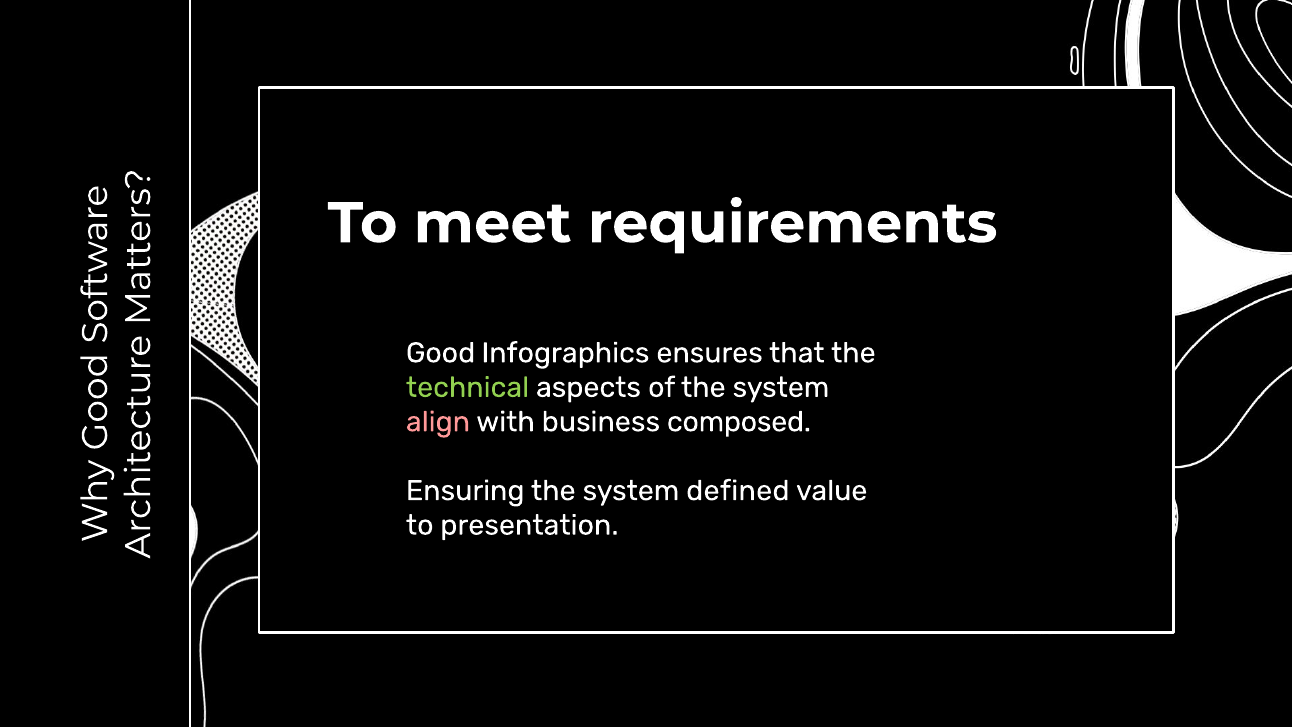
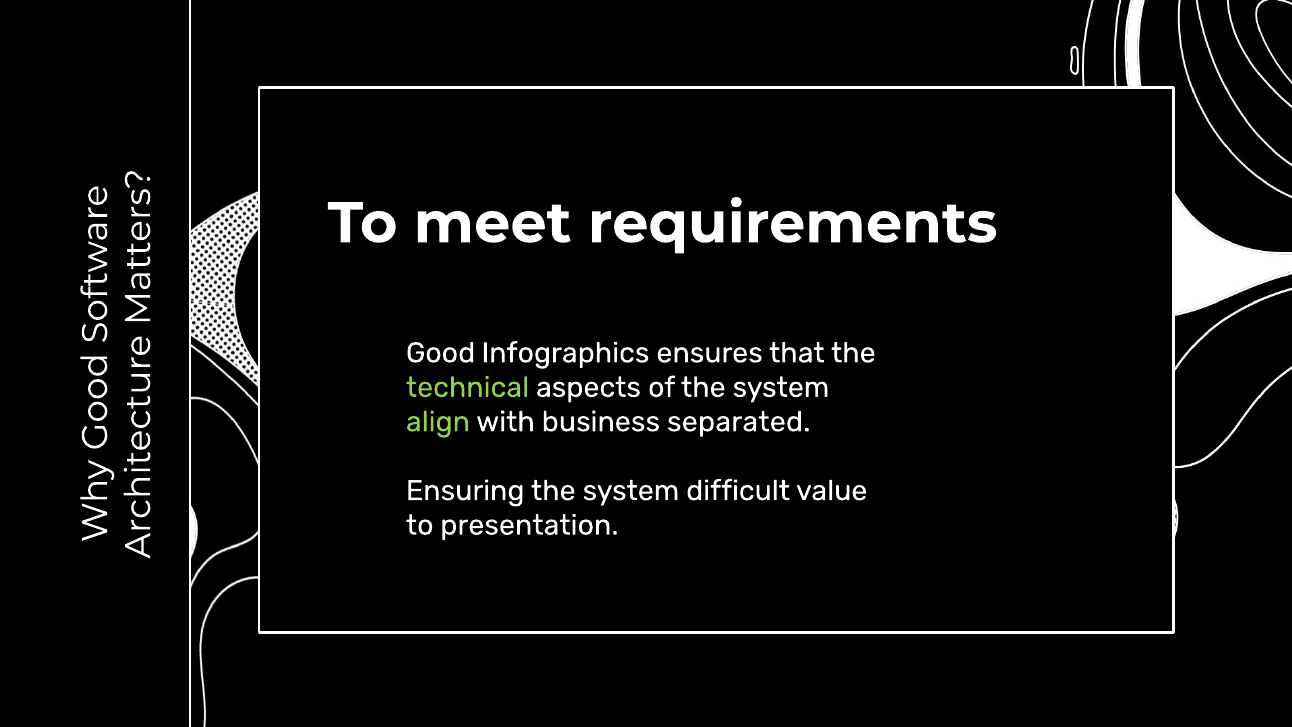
align colour: pink -> light green
composed: composed -> separated
defined: defined -> difficult
